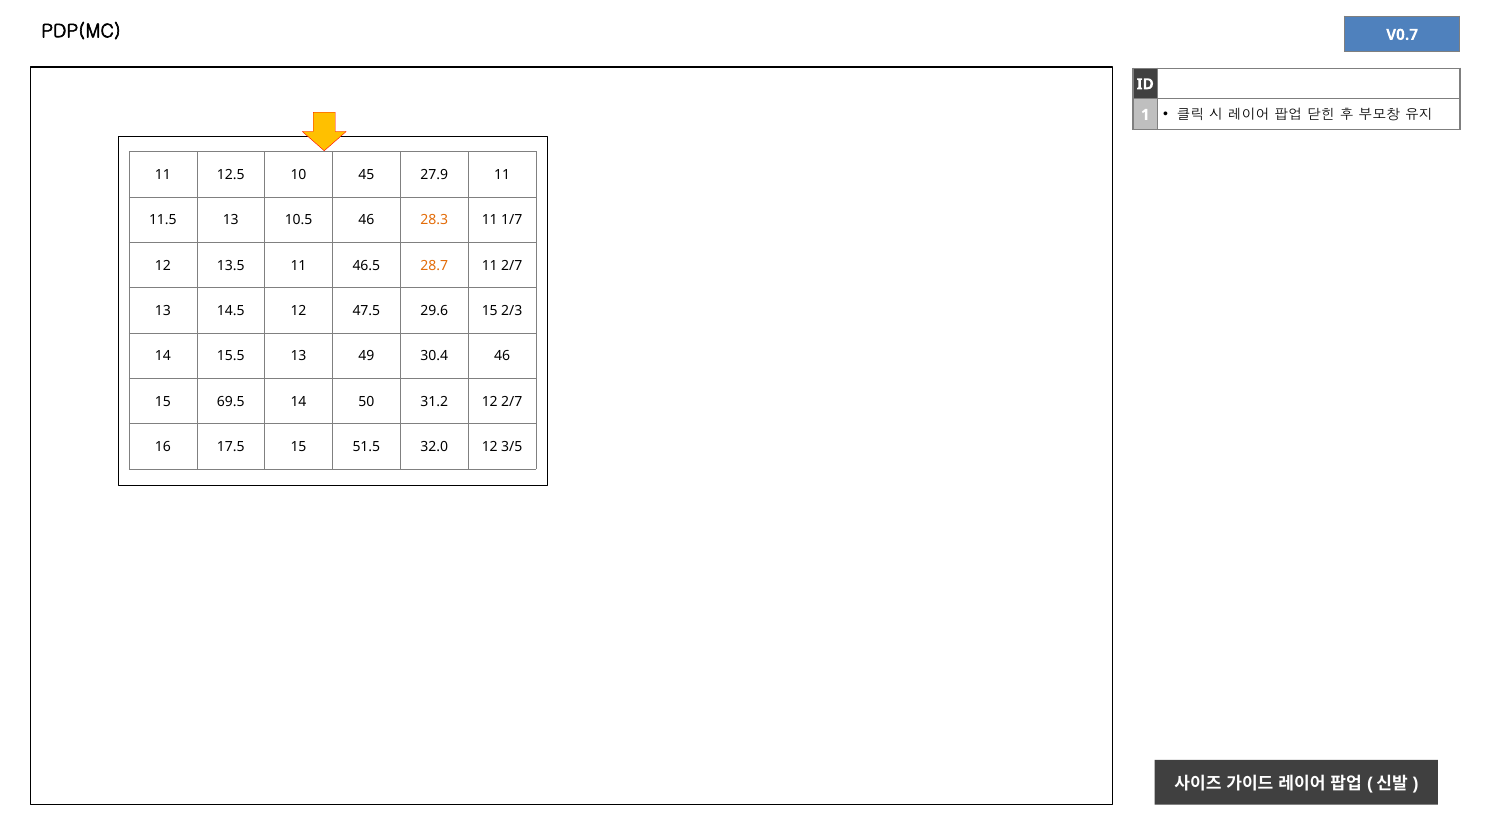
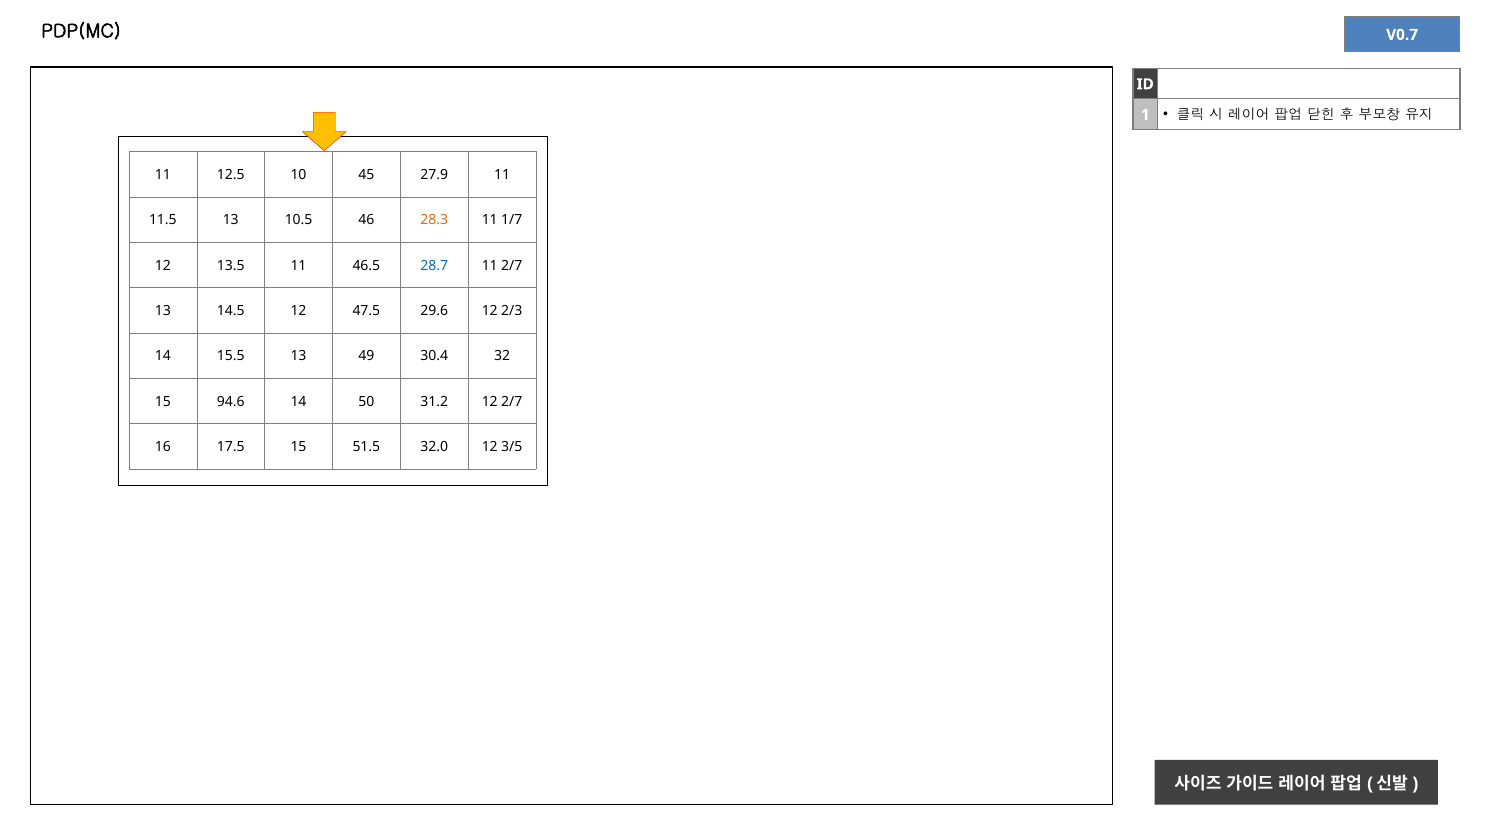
28.7 colour: orange -> blue
29.6 15: 15 -> 12
30.4 46: 46 -> 32
69.5: 69.5 -> 94.6
